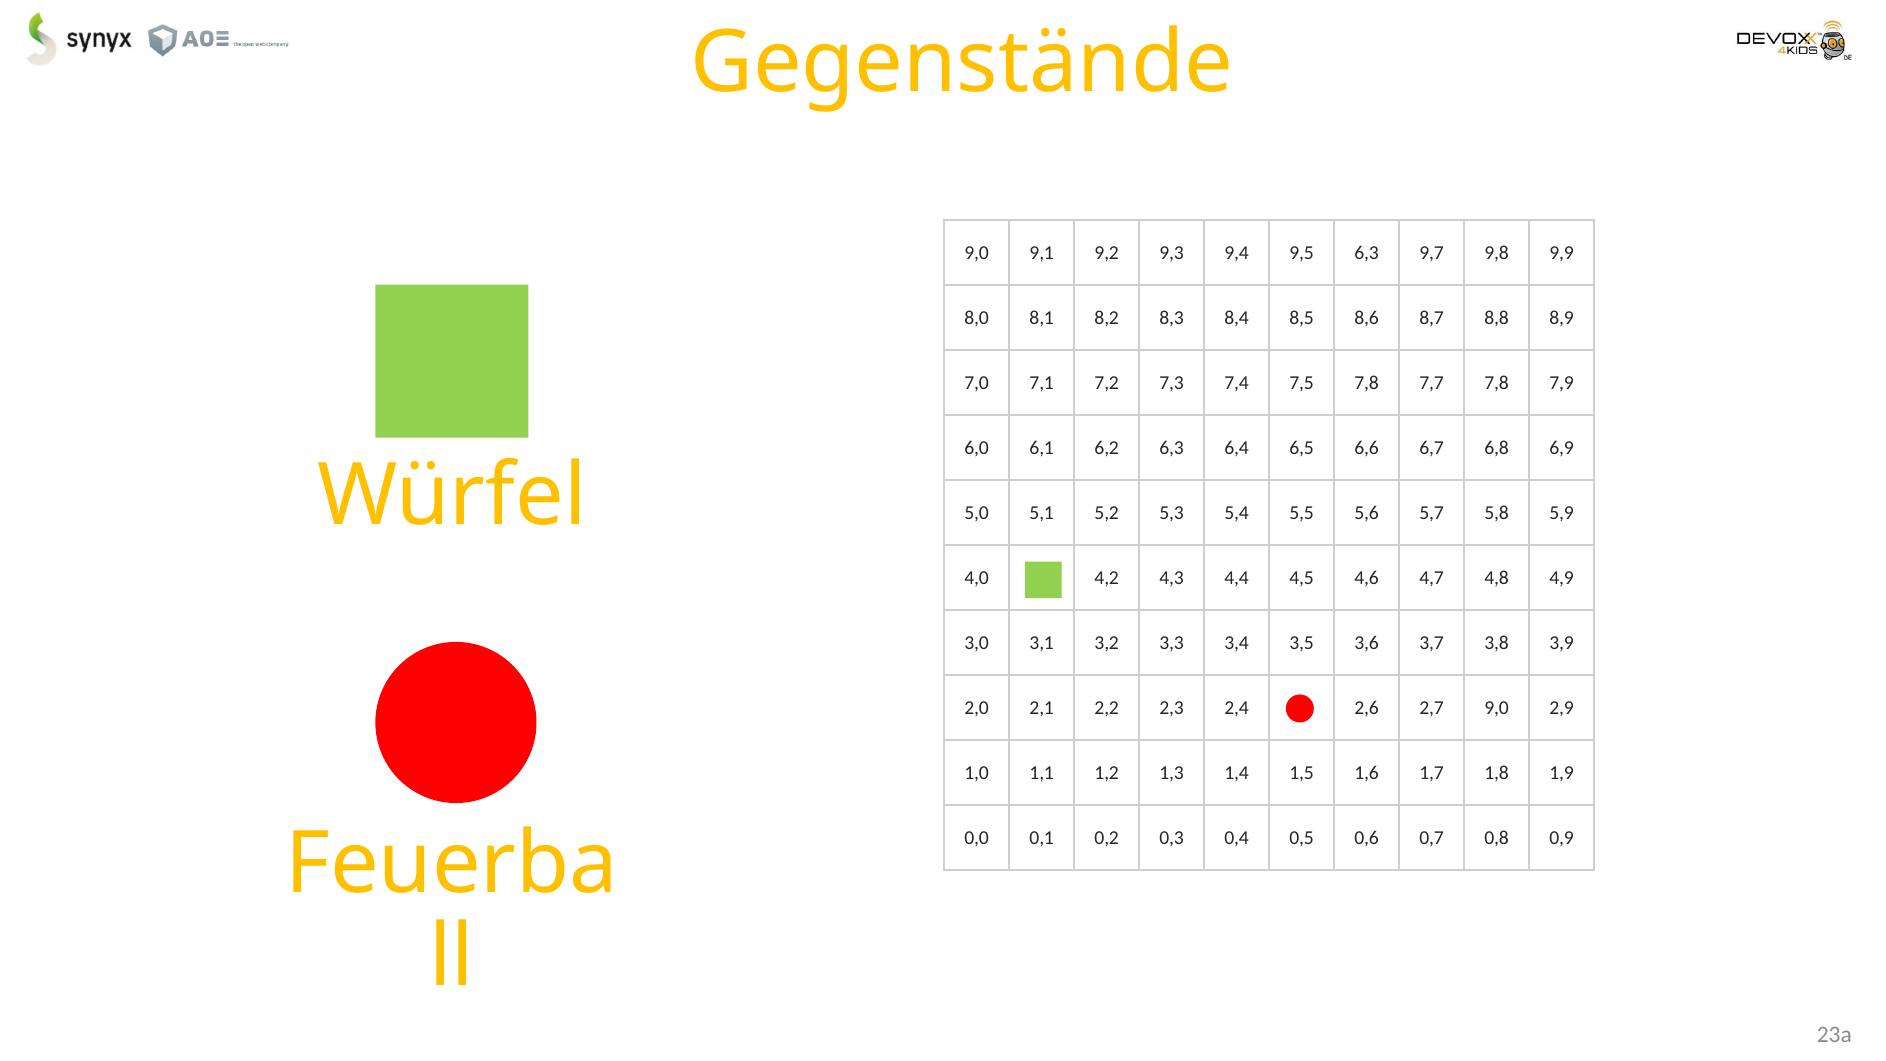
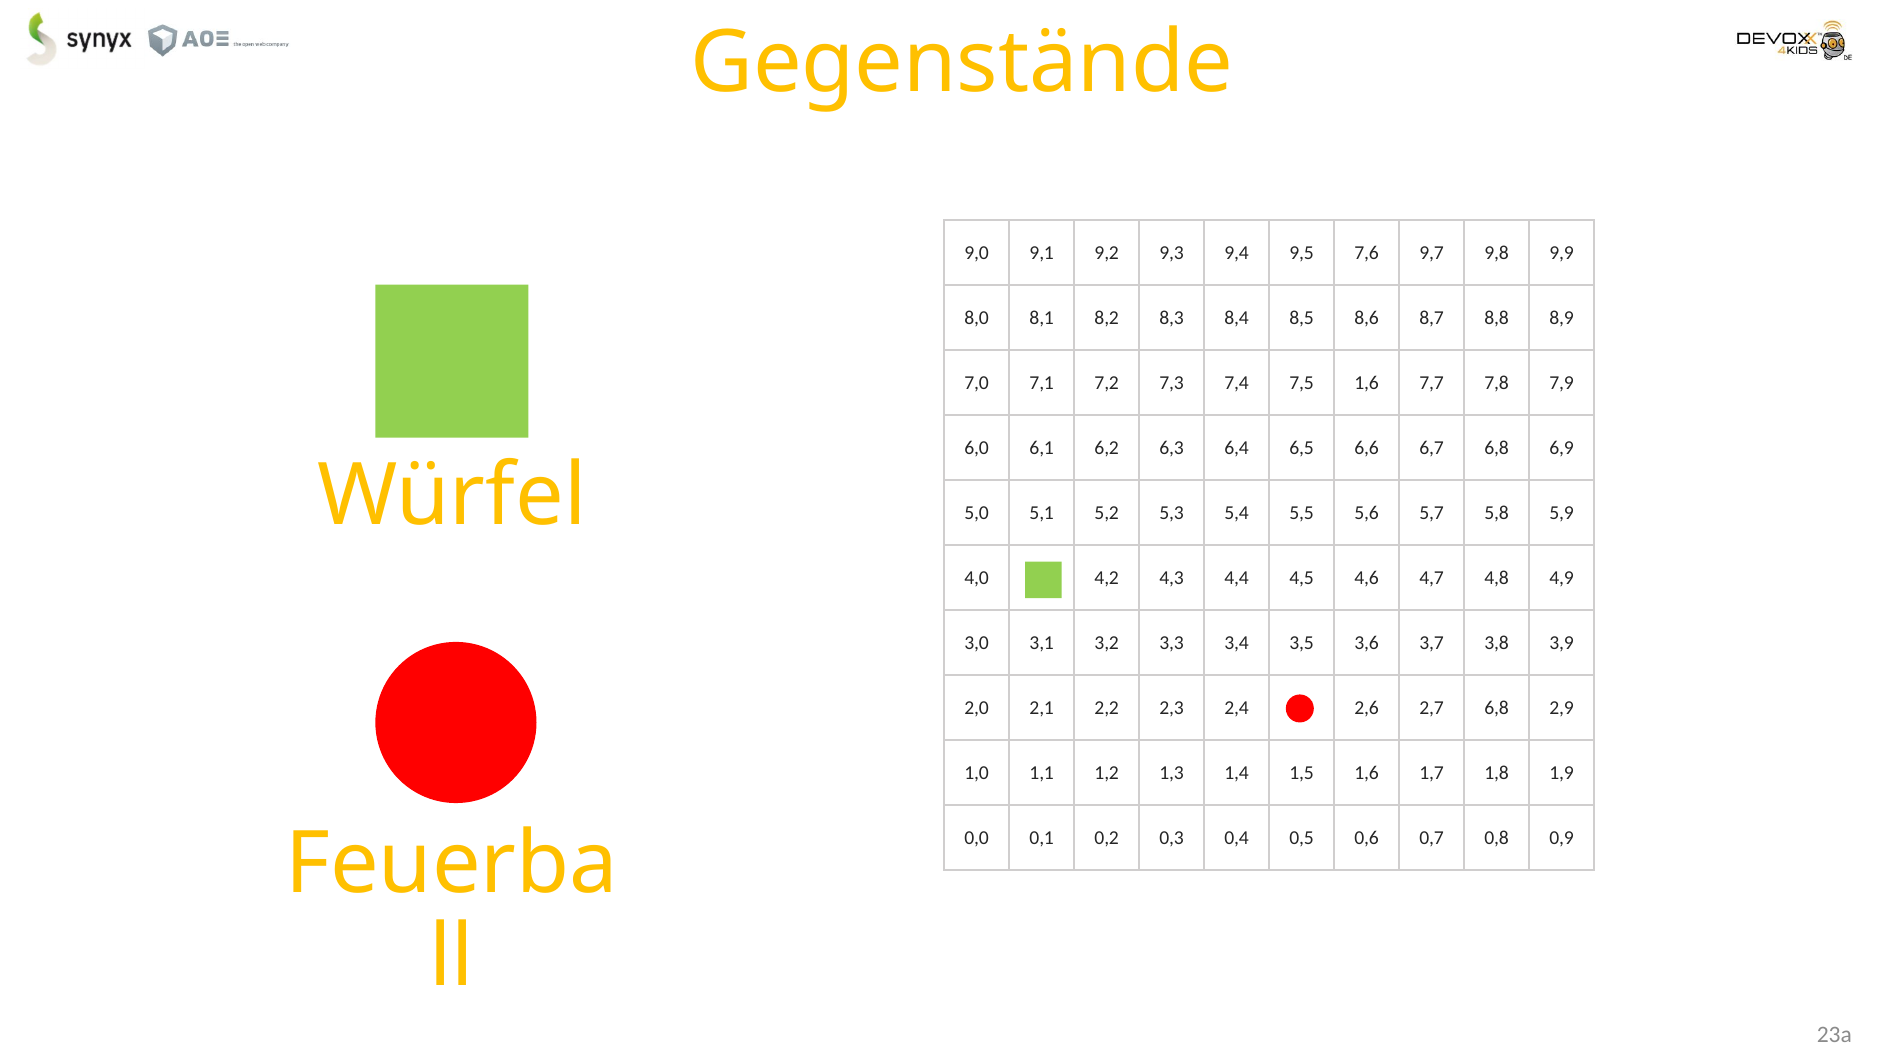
9,5 6,3: 6,3 -> 7,6
7,5 7,8: 7,8 -> 1,6
2,7 9,0: 9,0 -> 6,8
